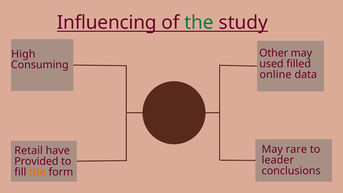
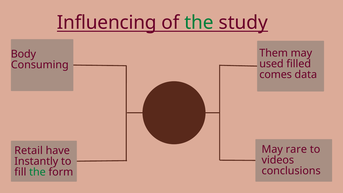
Other: Other -> Them
High: High -> Body
online: online -> comes
leader: leader -> videos
Provided: Provided -> Instantly
the at (37, 172) colour: orange -> green
